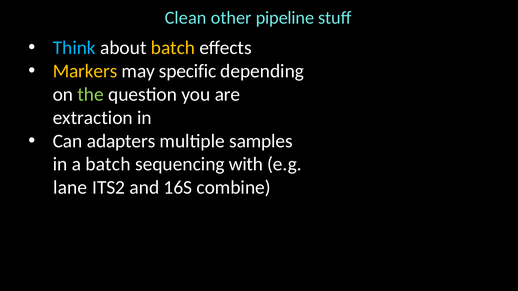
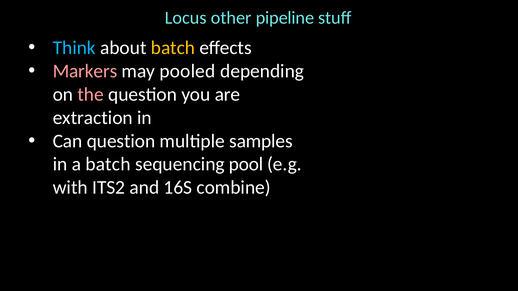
Clean: Clean -> Locus
Markers colour: yellow -> pink
specific: specific -> pooled
the colour: light green -> pink
Can adapters: adapters -> question
with: with -> pool
lane: lane -> with
